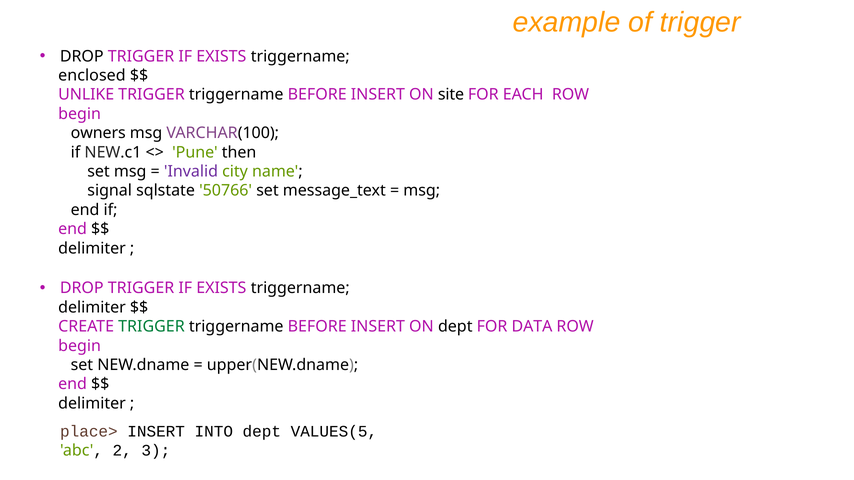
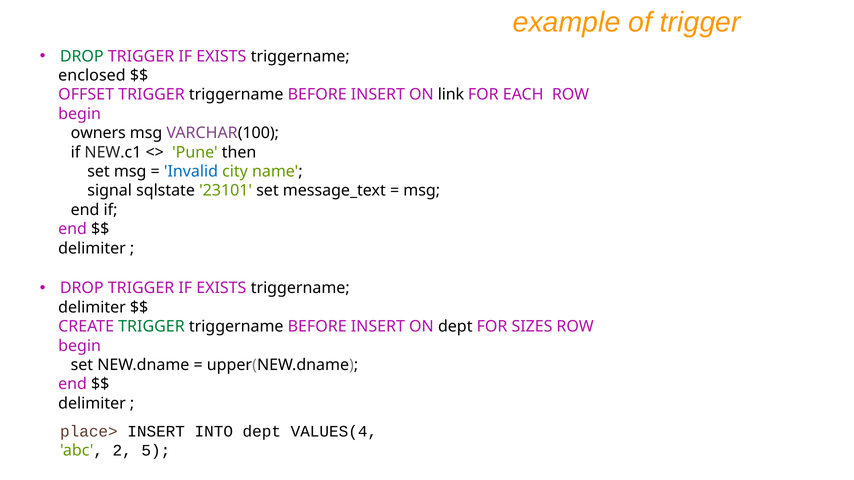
DROP at (82, 56) colour: black -> green
UNLIKE: UNLIKE -> OFFSET
site: site -> link
Invalid colour: purple -> blue
50766: 50766 -> 23101
DATA: DATA -> SIZES
VALUES(5: VALUES(5 -> VALUES(4
3: 3 -> 5
